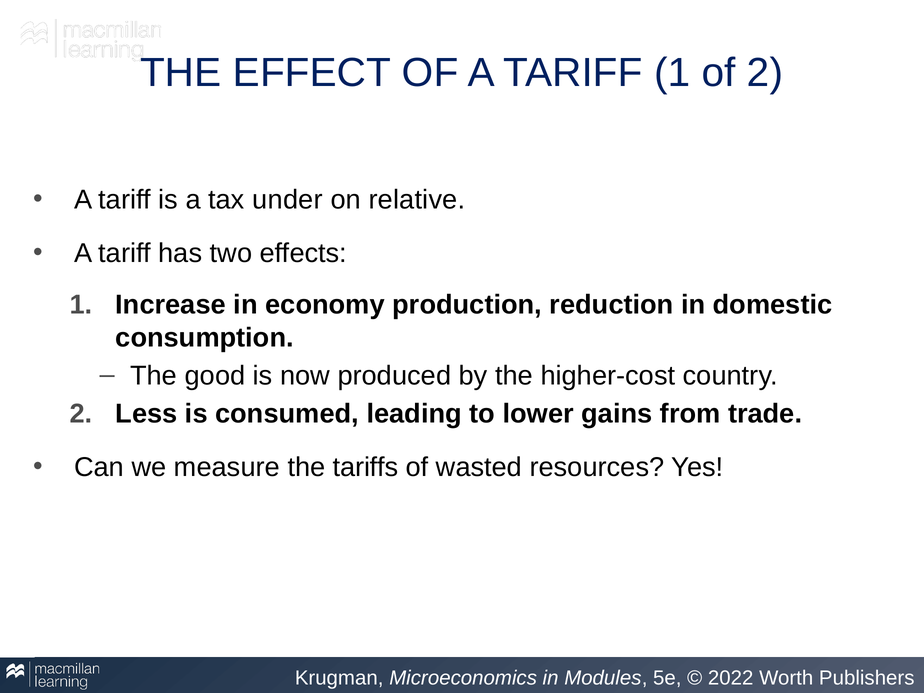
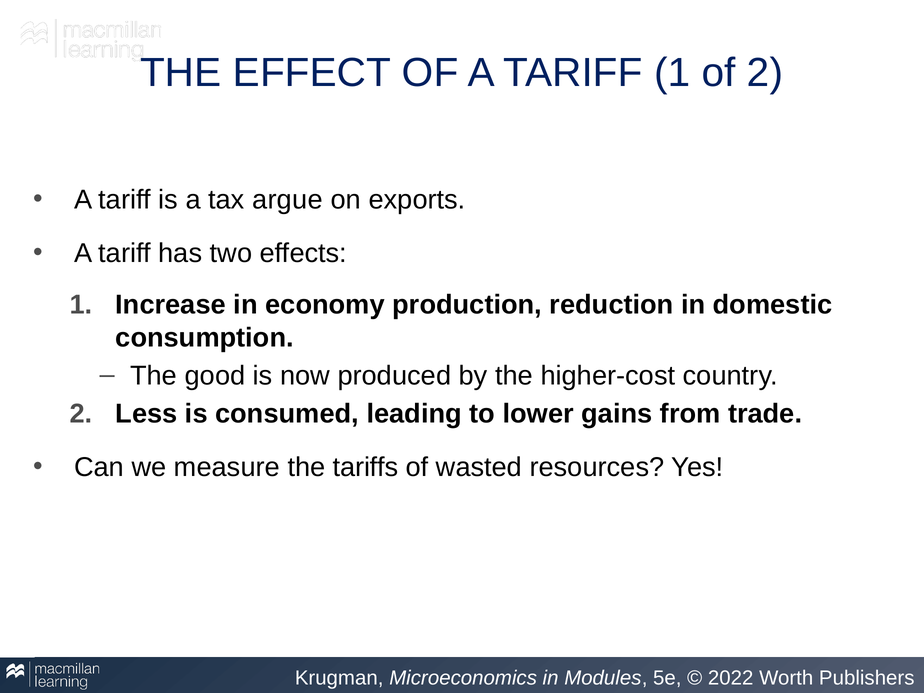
under: under -> argue
relative: relative -> exports
